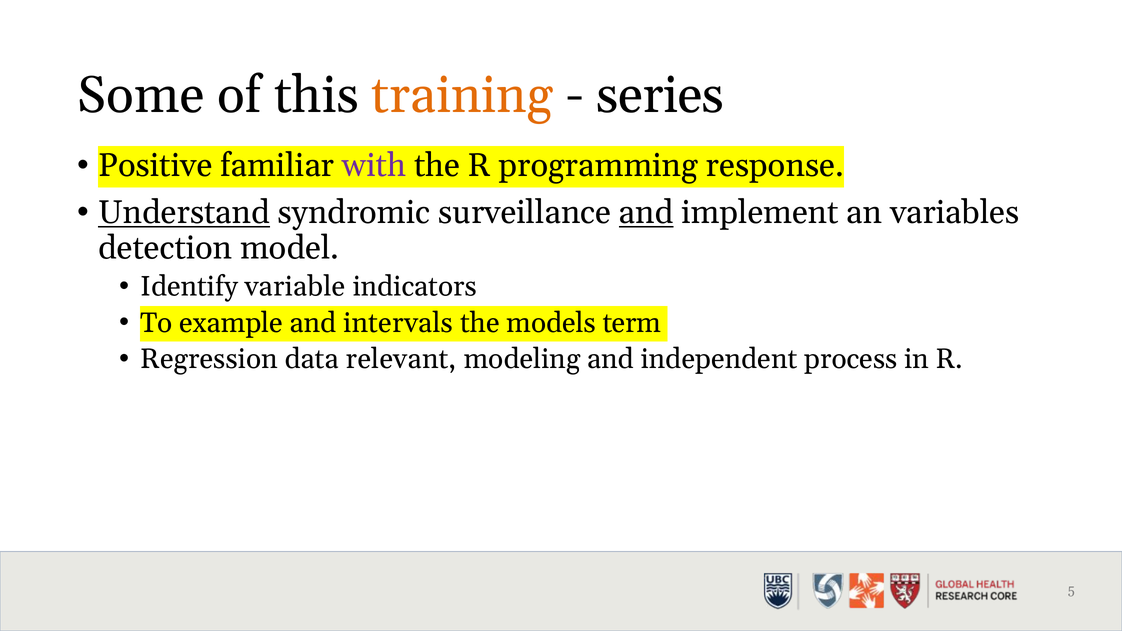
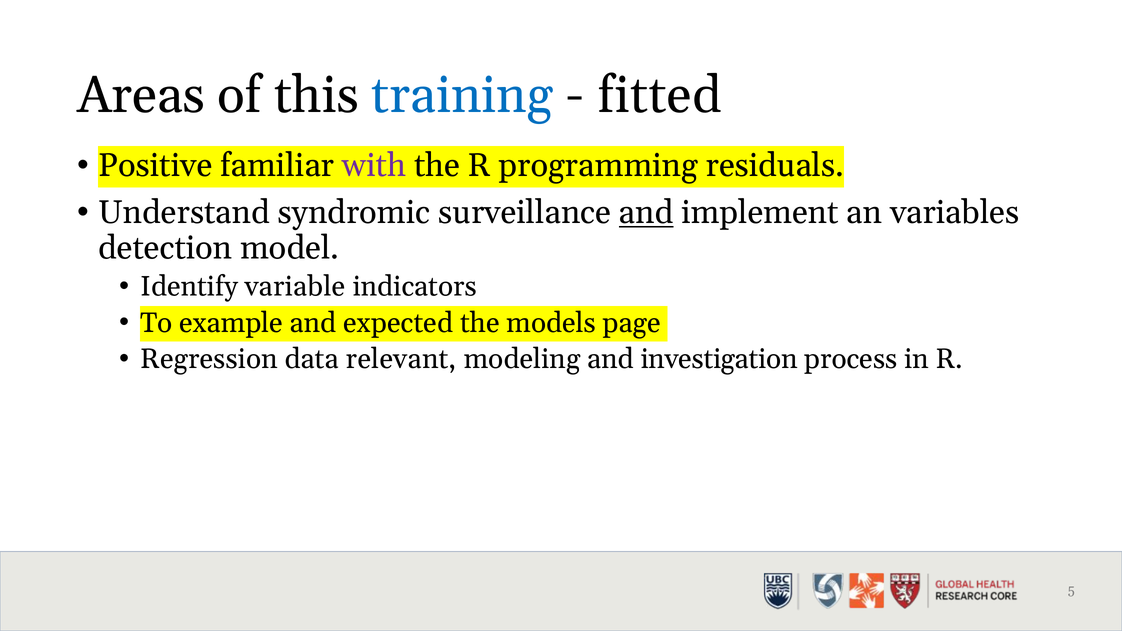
Some: Some -> Areas
training colour: orange -> blue
series: series -> fitted
response: response -> residuals
Understand underline: present -> none
intervals: intervals -> expected
term: term -> page
independent: independent -> investigation
